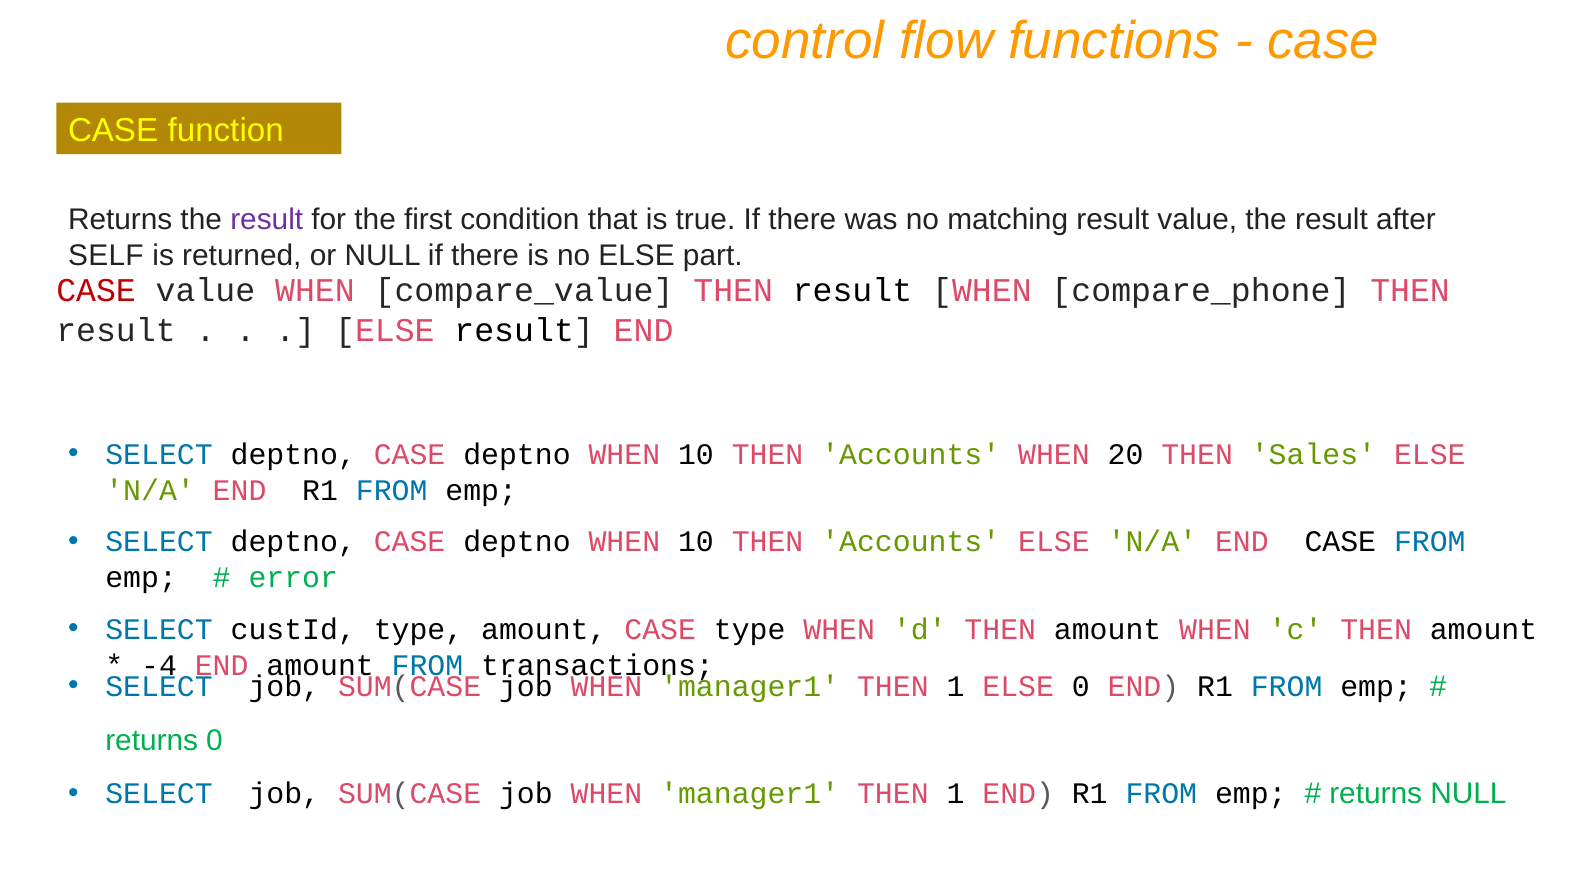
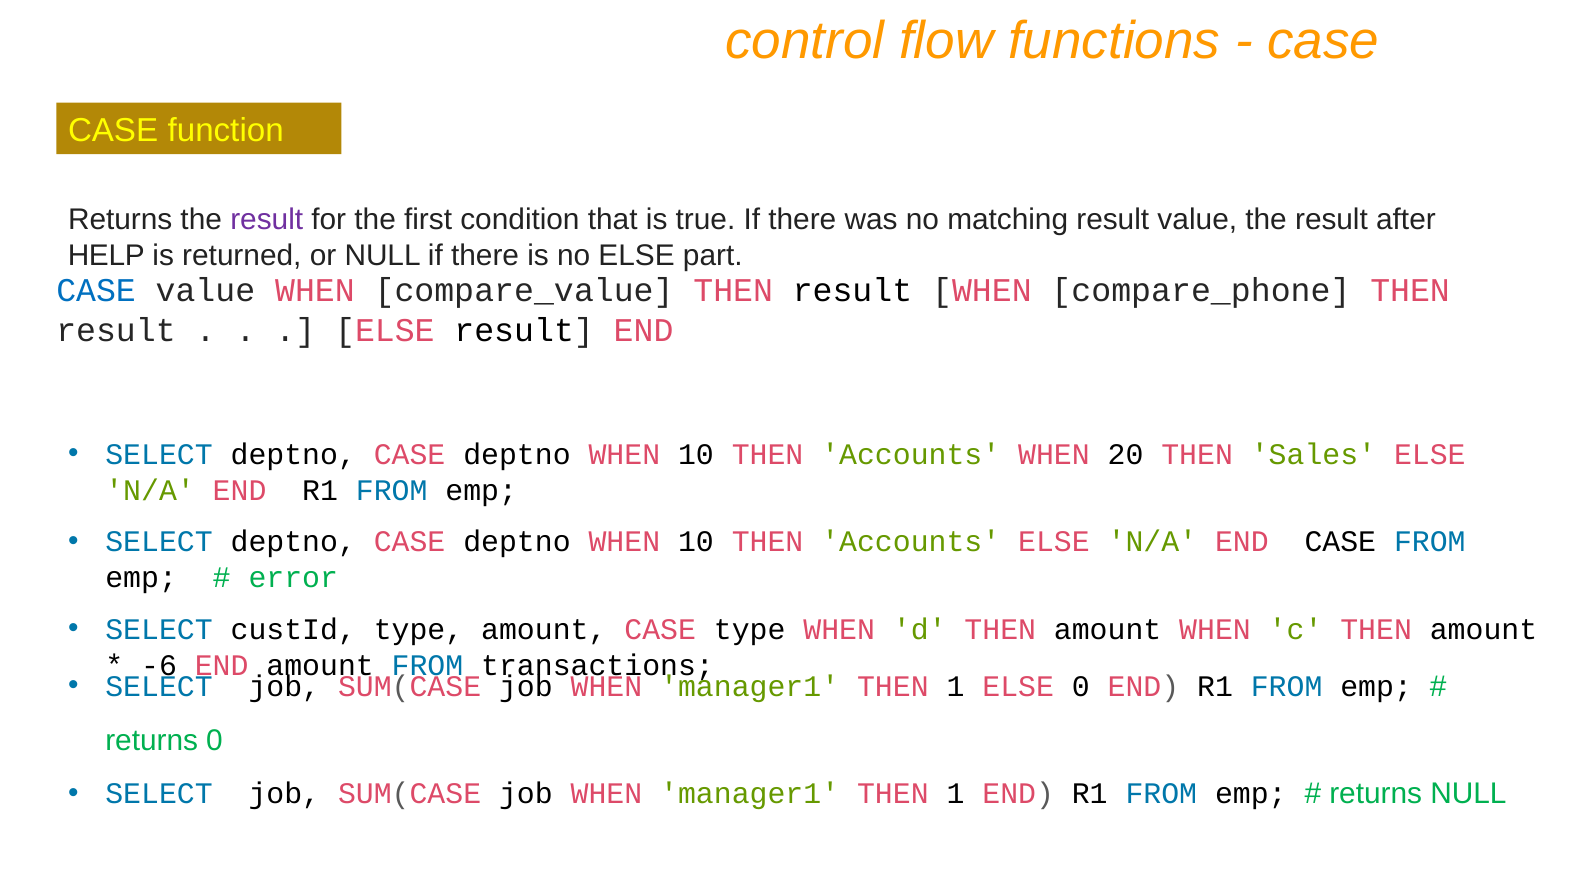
SELF: SELF -> HELP
CASE at (96, 291) colour: red -> blue
-4: -4 -> -6
